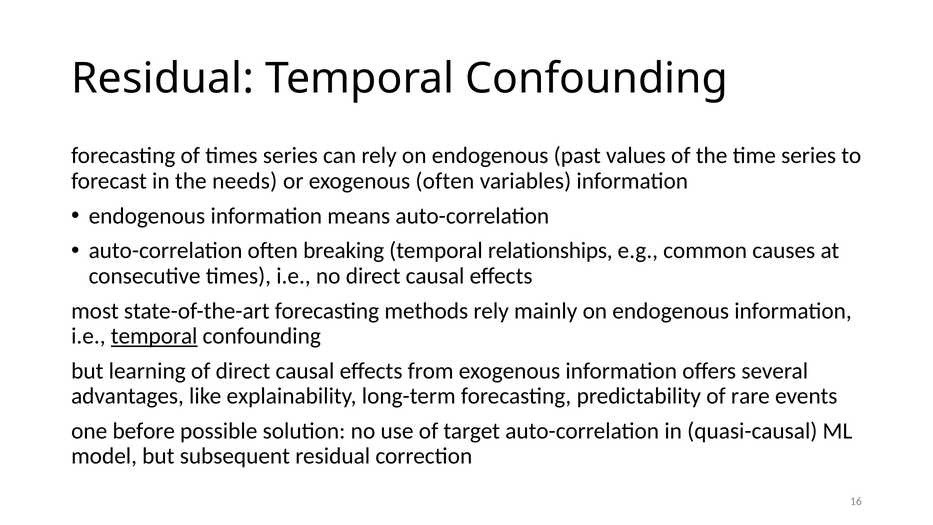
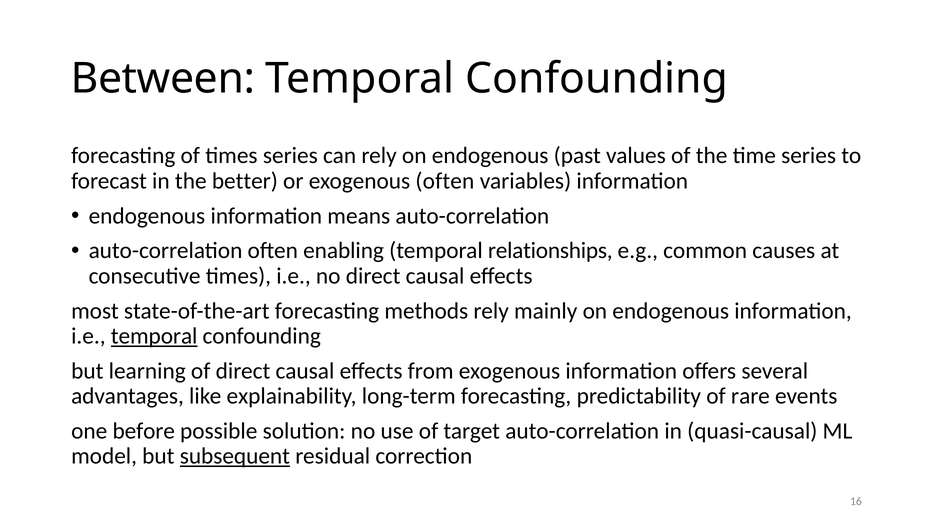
Residual at (163, 78): Residual -> Between
needs: needs -> better
breaking: breaking -> enabling
subsequent underline: none -> present
